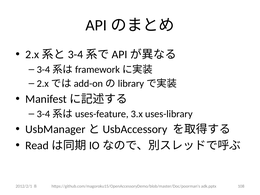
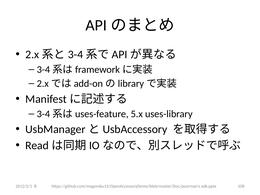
3.x: 3.x -> 5.x
